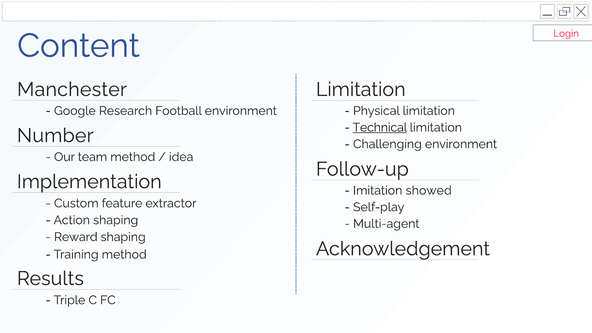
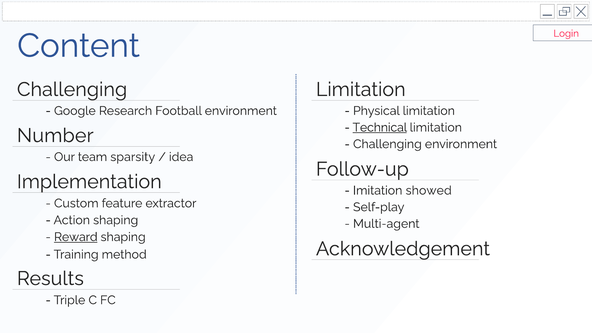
Manchester at (72, 89): Manchester -> Challenging
team method: method -> sparsity
Reward underline: none -> present
